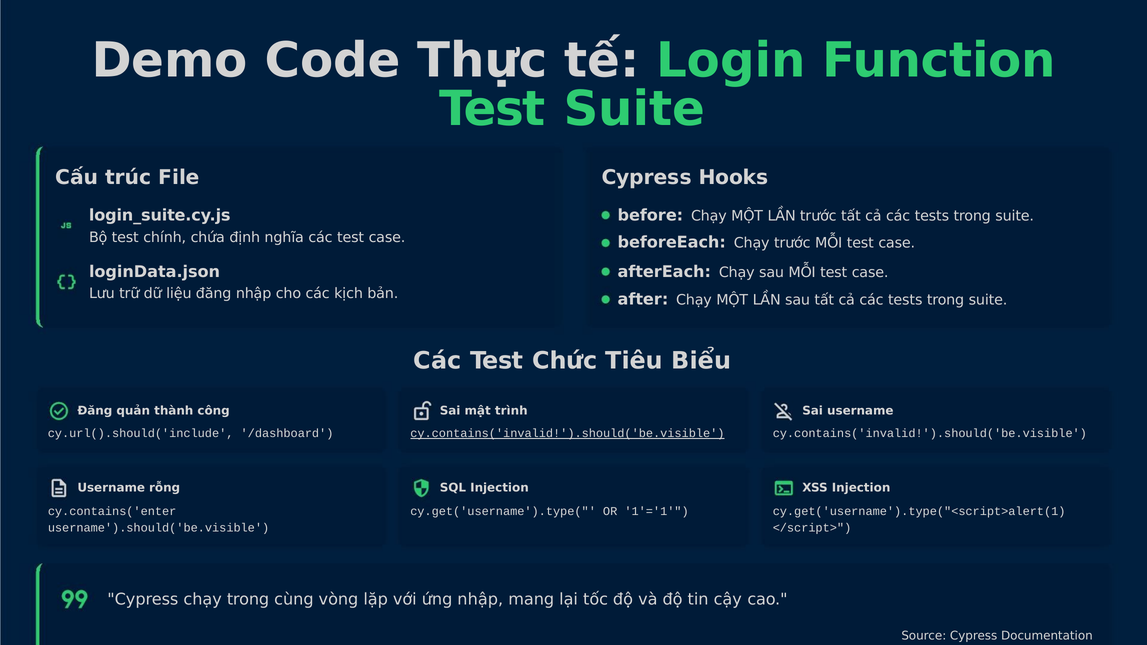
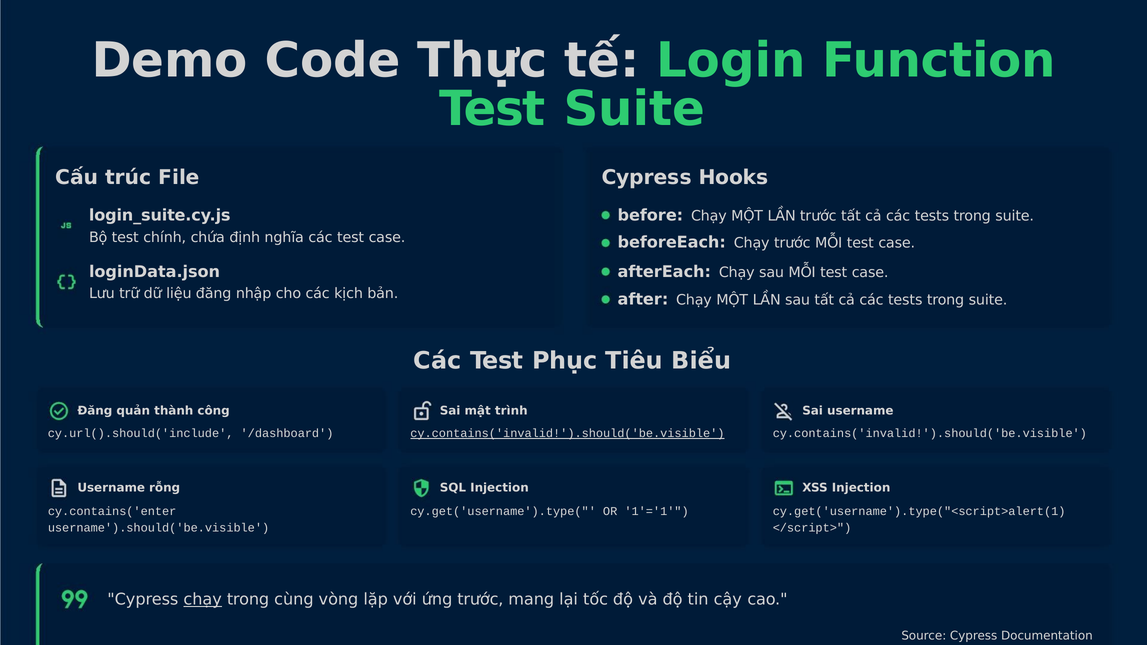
Chức: Chức -> Phục
chạy at (203, 600) underline: none -> present
ứng nhập: nhập -> trước
